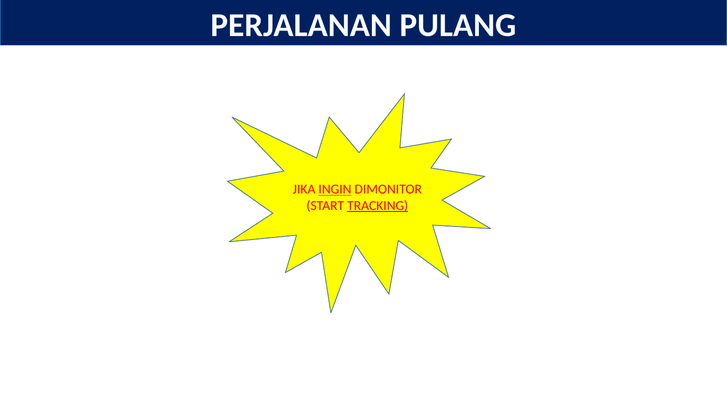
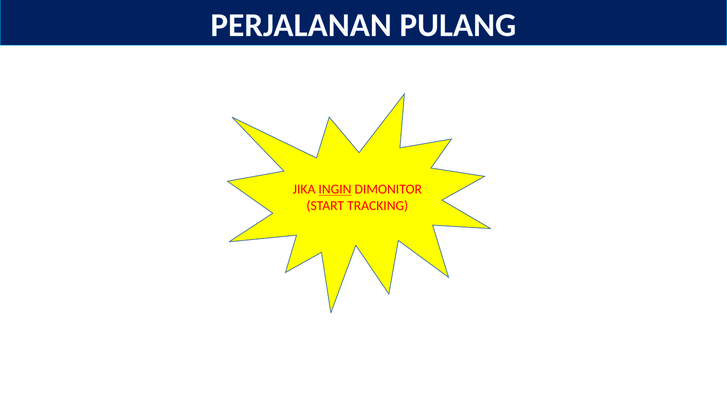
TRACKING underline: present -> none
